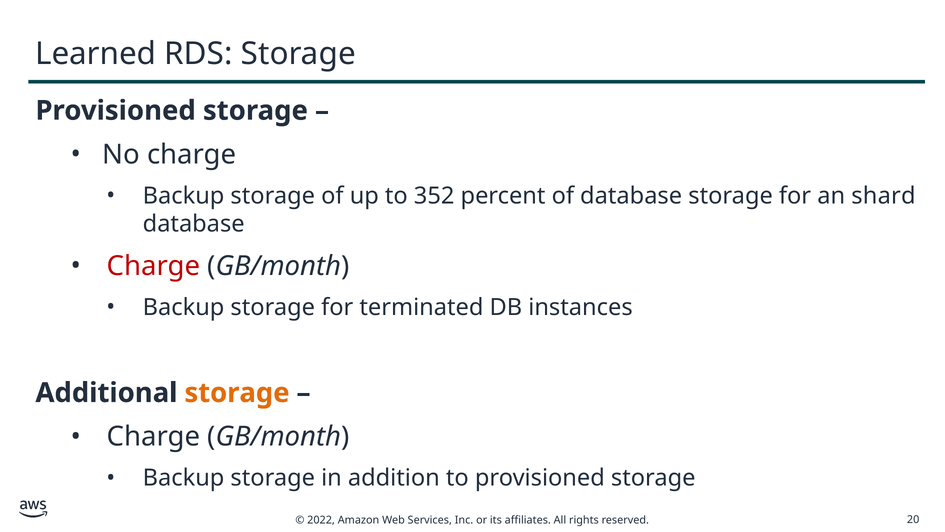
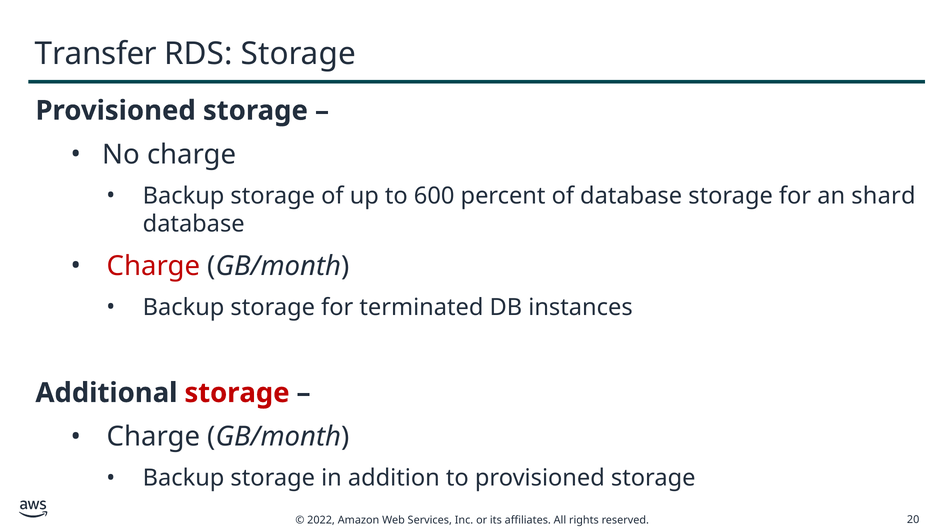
Learned: Learned -> Transfer
352: 352 -> 600
storage at (237, 393) colour: orange -> red
